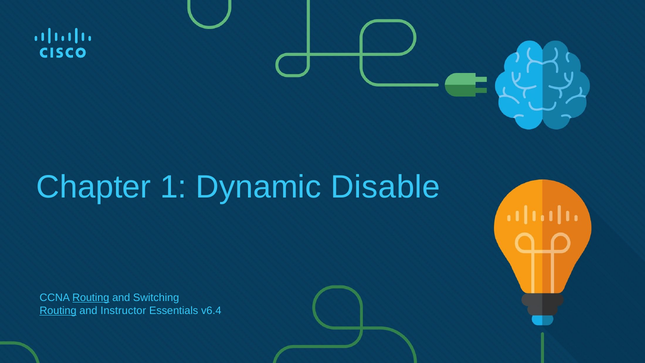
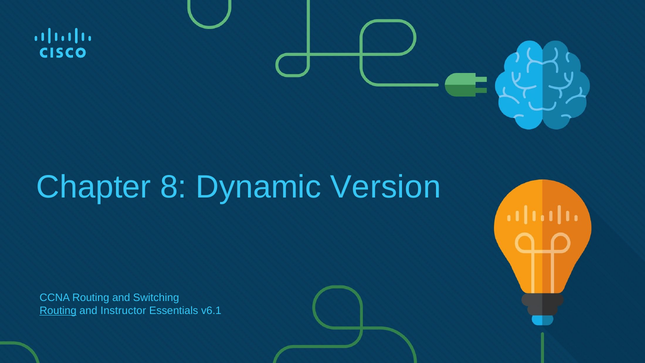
1: 1 -> 8
Disable: Disable -> Version
Routing at (91, 298) underline: present -> none
v6.4: v6.4 -> v6.1
